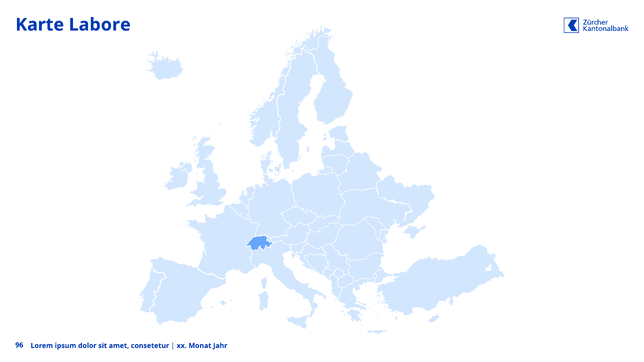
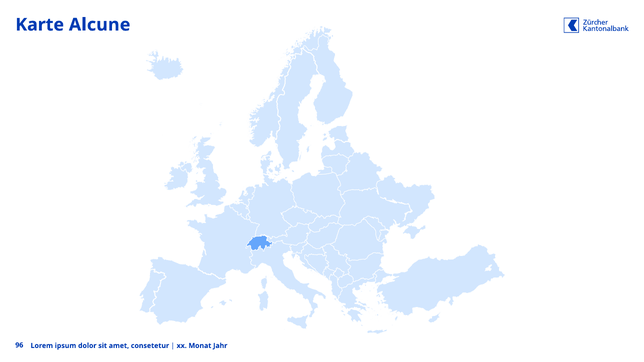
Labore: Labore -> Alcune
